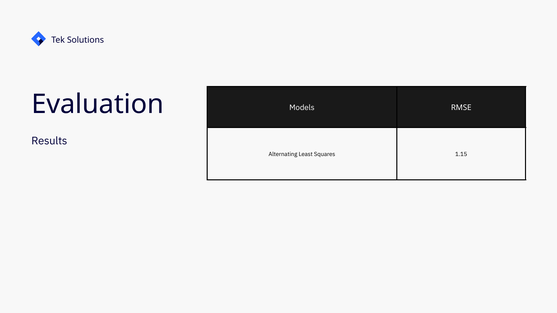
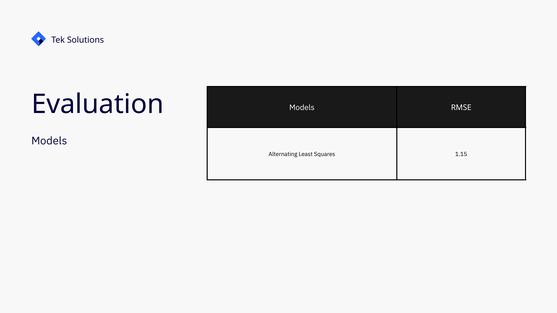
Results at (49, 141): Results -> Models
